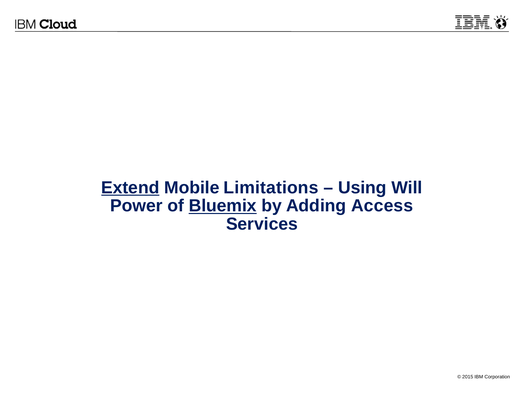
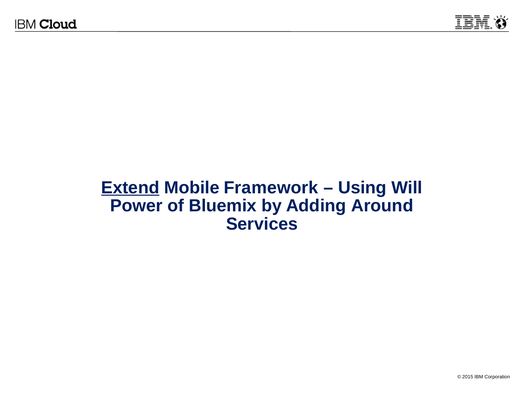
Limitations: Limitations -> Framework
Bluemix underline: present -> none
Access: Access -> Around
